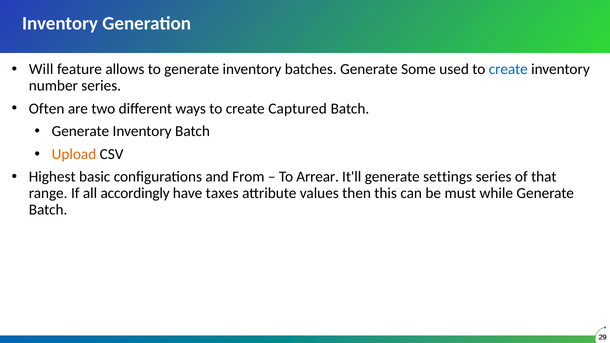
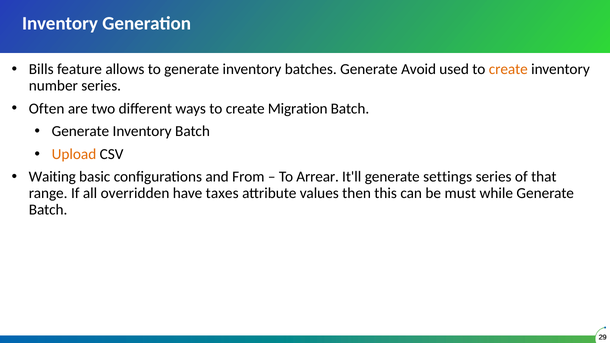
Will: Will -> Bills
Some: Some -> Avoid
create at (508, 69) colour: blue -> orange
Captured: Captured -> Migration
Highest: Highest -> Waiting
accordingly: accordingly -> overridden
